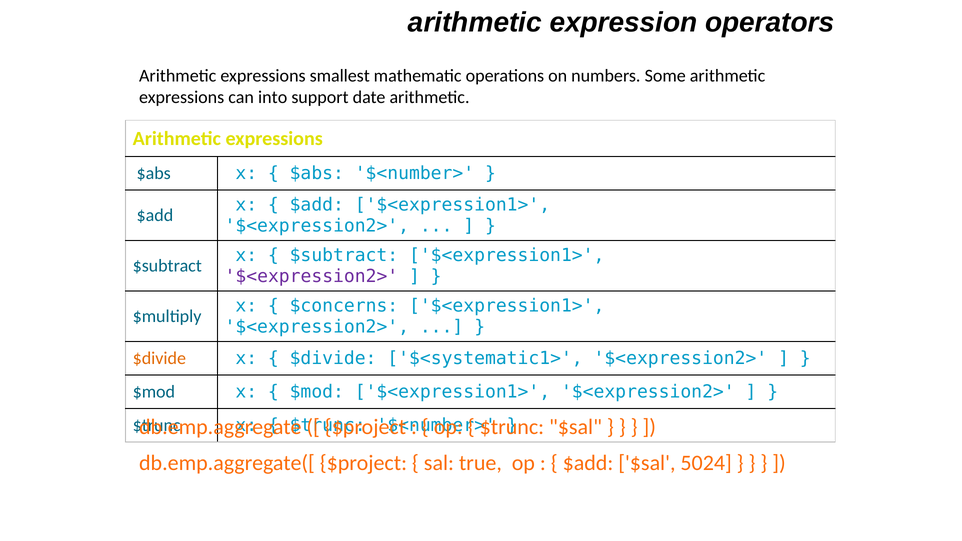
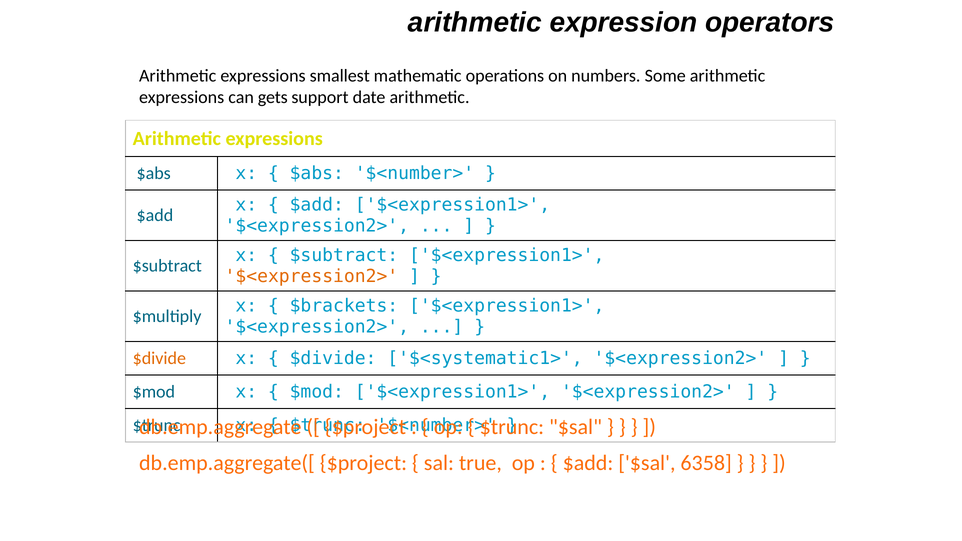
into: into -> gets
$<expression2> at (311, 277) colour: purple -> orange
$concerns: $concerns -> $brackets
5024: 5024 -> 6358
